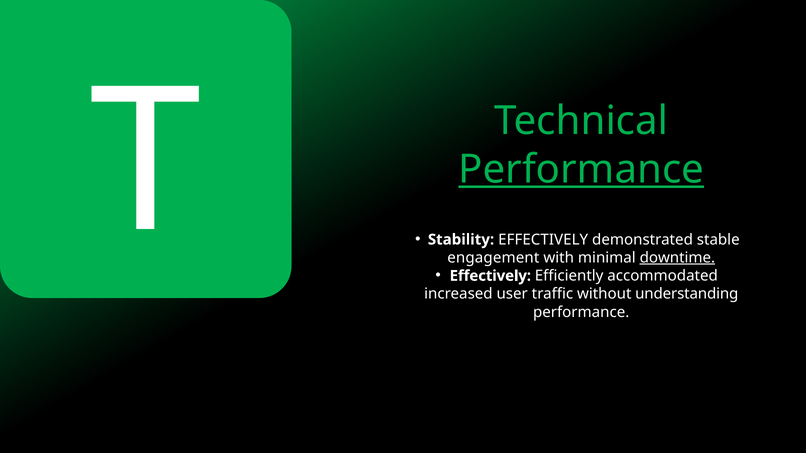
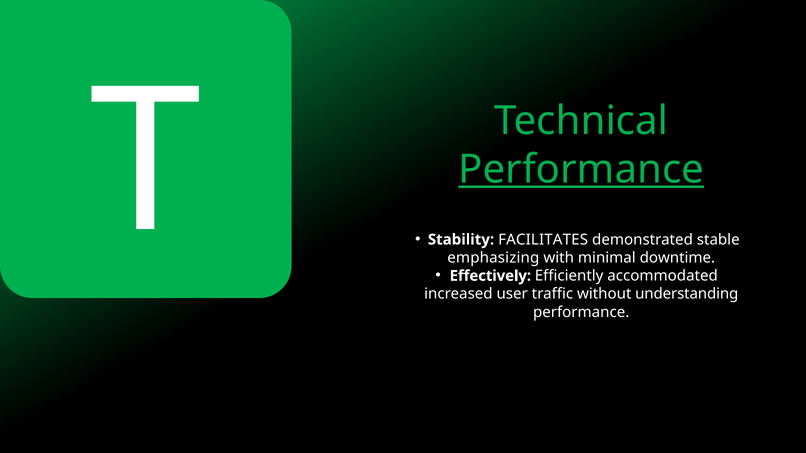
Stability EFFECTIVELY: EFFECTIVELY -> FACILITATES
engagement: engagement -> emphasizing
downtime underline: present -> none
